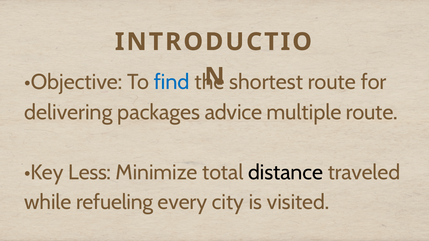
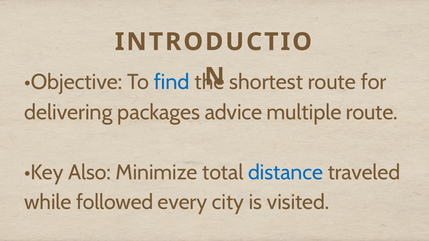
Less: Less -> Also
distance colour: black -> blue
refueling: refueling -> followed
